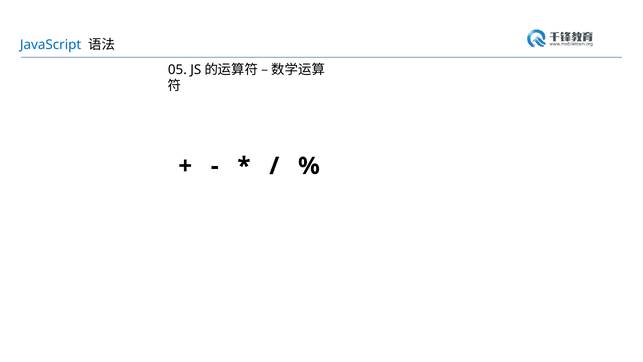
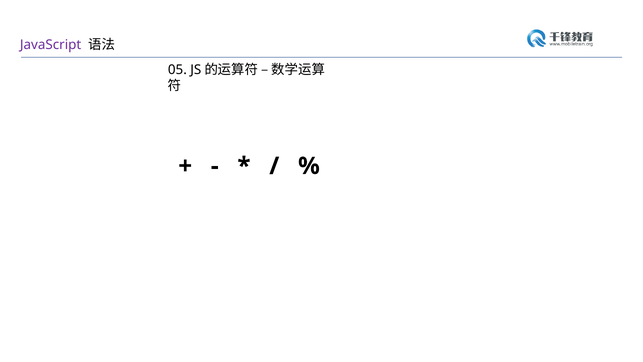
JavaScript colour: blue -> purple
